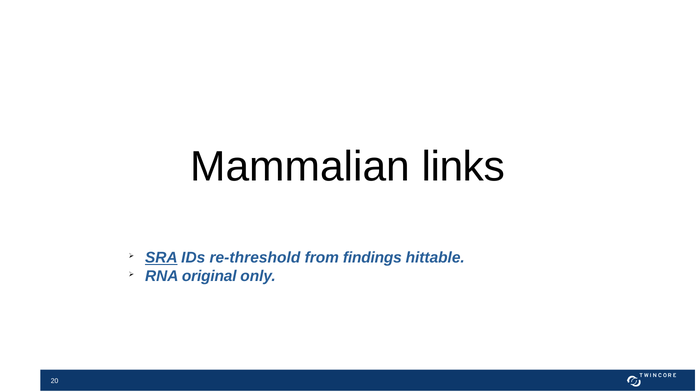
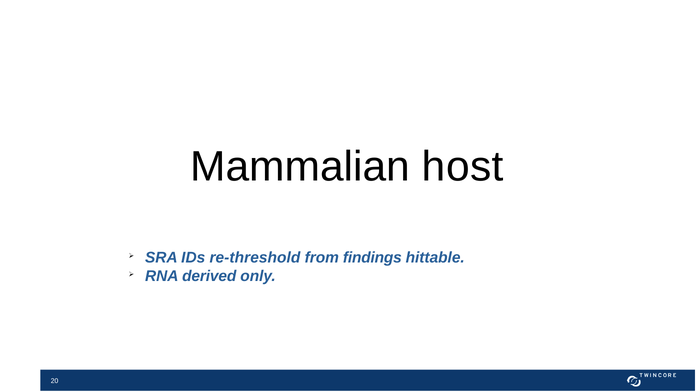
links: links -> host
SRA underline: present -> none
original: original -> derived
